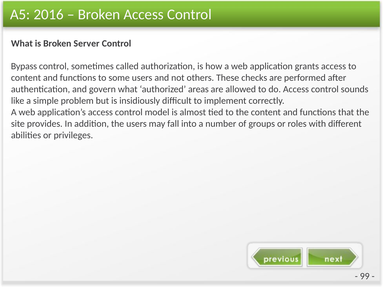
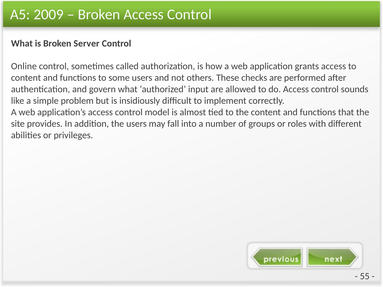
2016: 2016 -> 2009
Bypass: Bypass -> Online
areas: areas -> input
99: 99 -> 55
